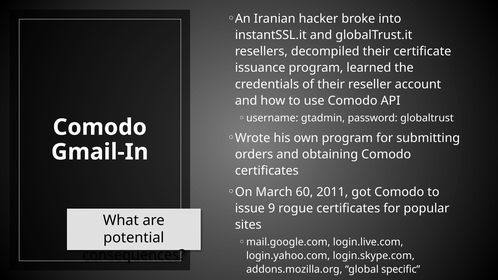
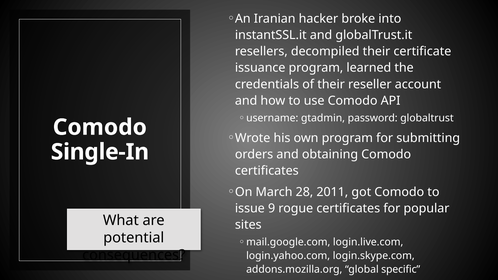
Gmail-In: Gmail-In -> Single-In
60: 60 -> 28
